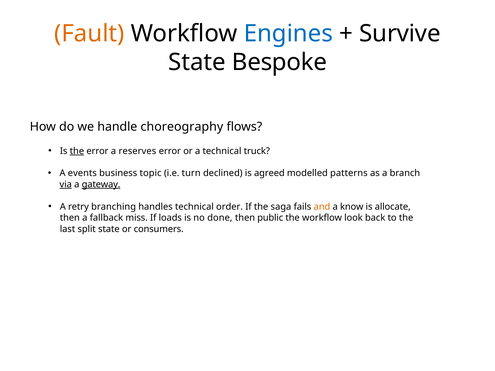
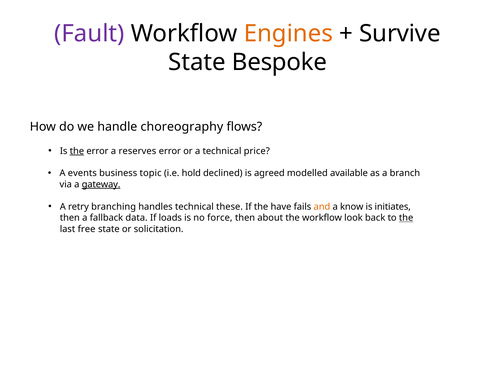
Fault colour: orange -> purple
Engines colour: blue -> orange
truck: truck -> price
turn: turn -> hold
patterns: patterns -> available
via underline: present -> none
order: order -> these
saga: saga -> have
allocate: allocate -> initiates
miss: miss -> data
done: done -> force
public: public -> about
the at (406, 218) underline: none -> present
split: split -> free
consumers: consumers -> solicitation
